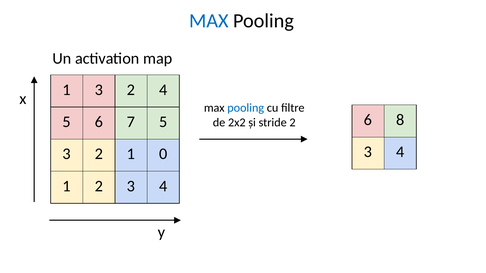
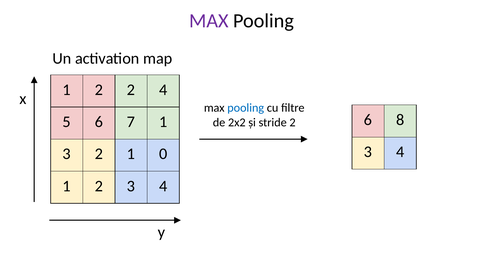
MAX at (209, 21) colour: blue -> purple
3 at (99, 90): 3 -> 2
7 5: 5 -> 1
